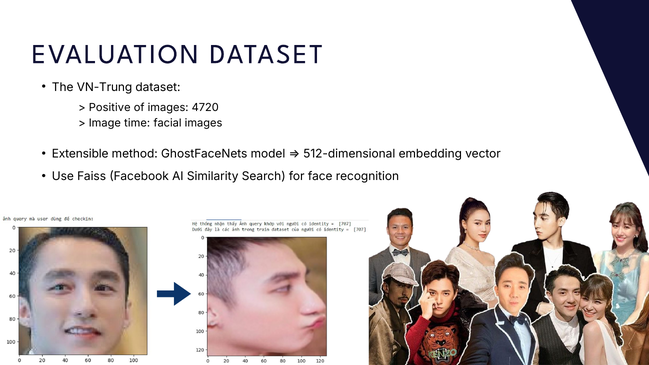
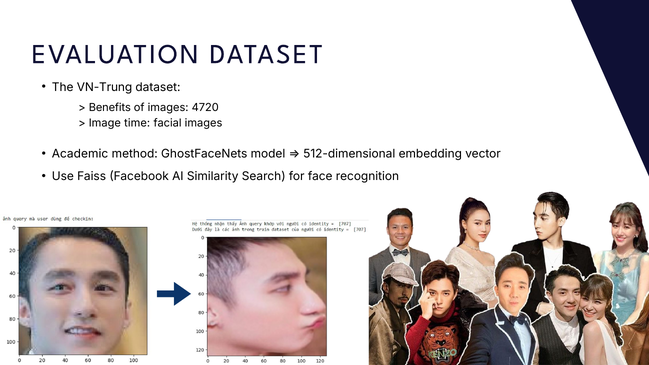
Positive: Positive -> Benefits
Extensible: Extensible -> Academic
